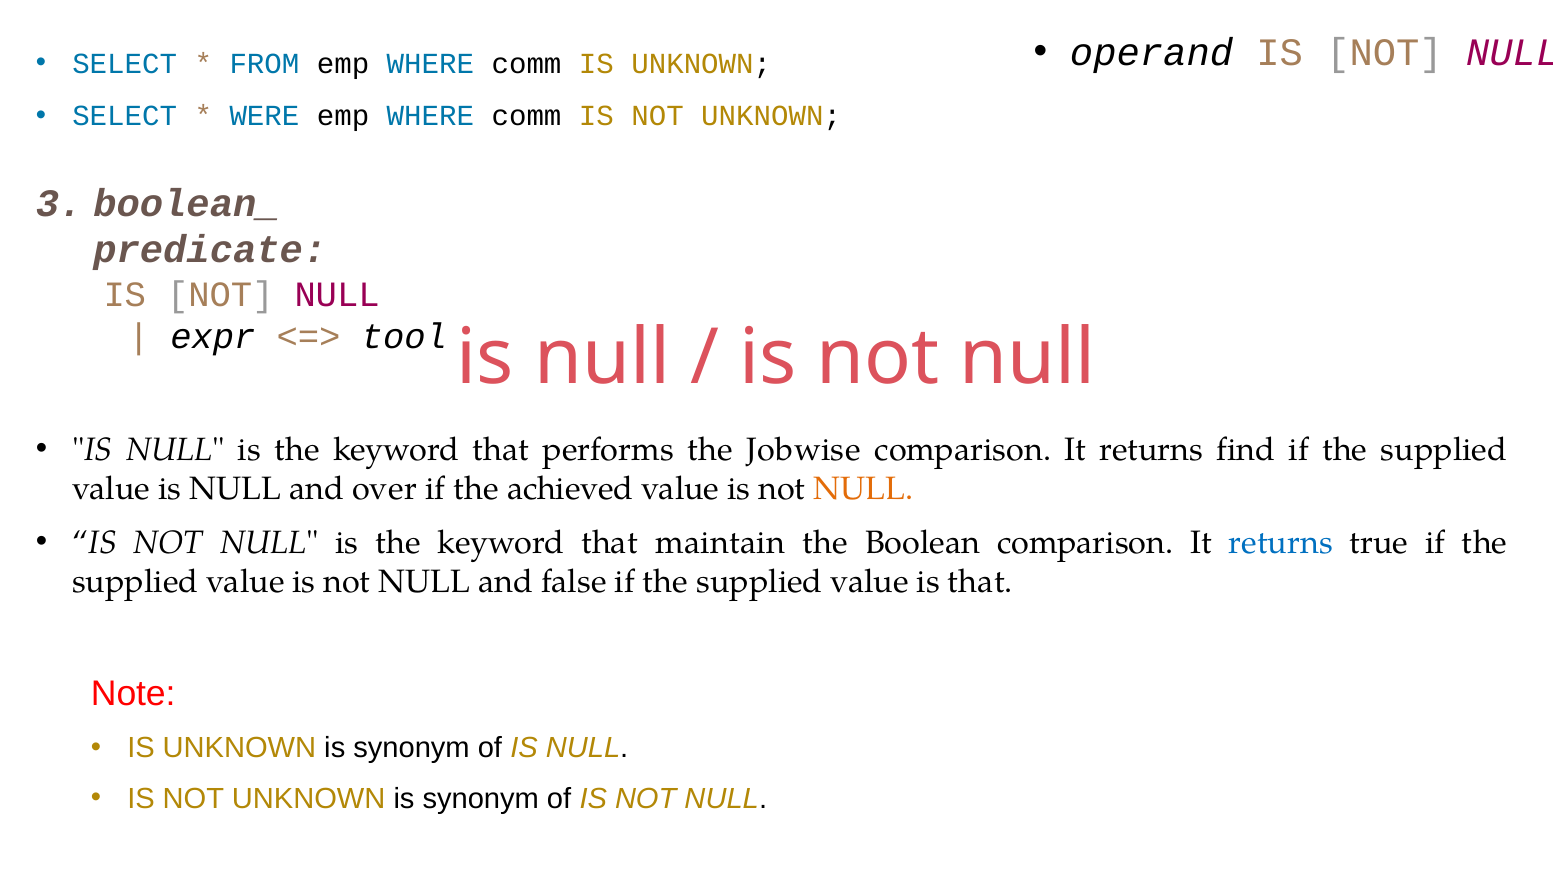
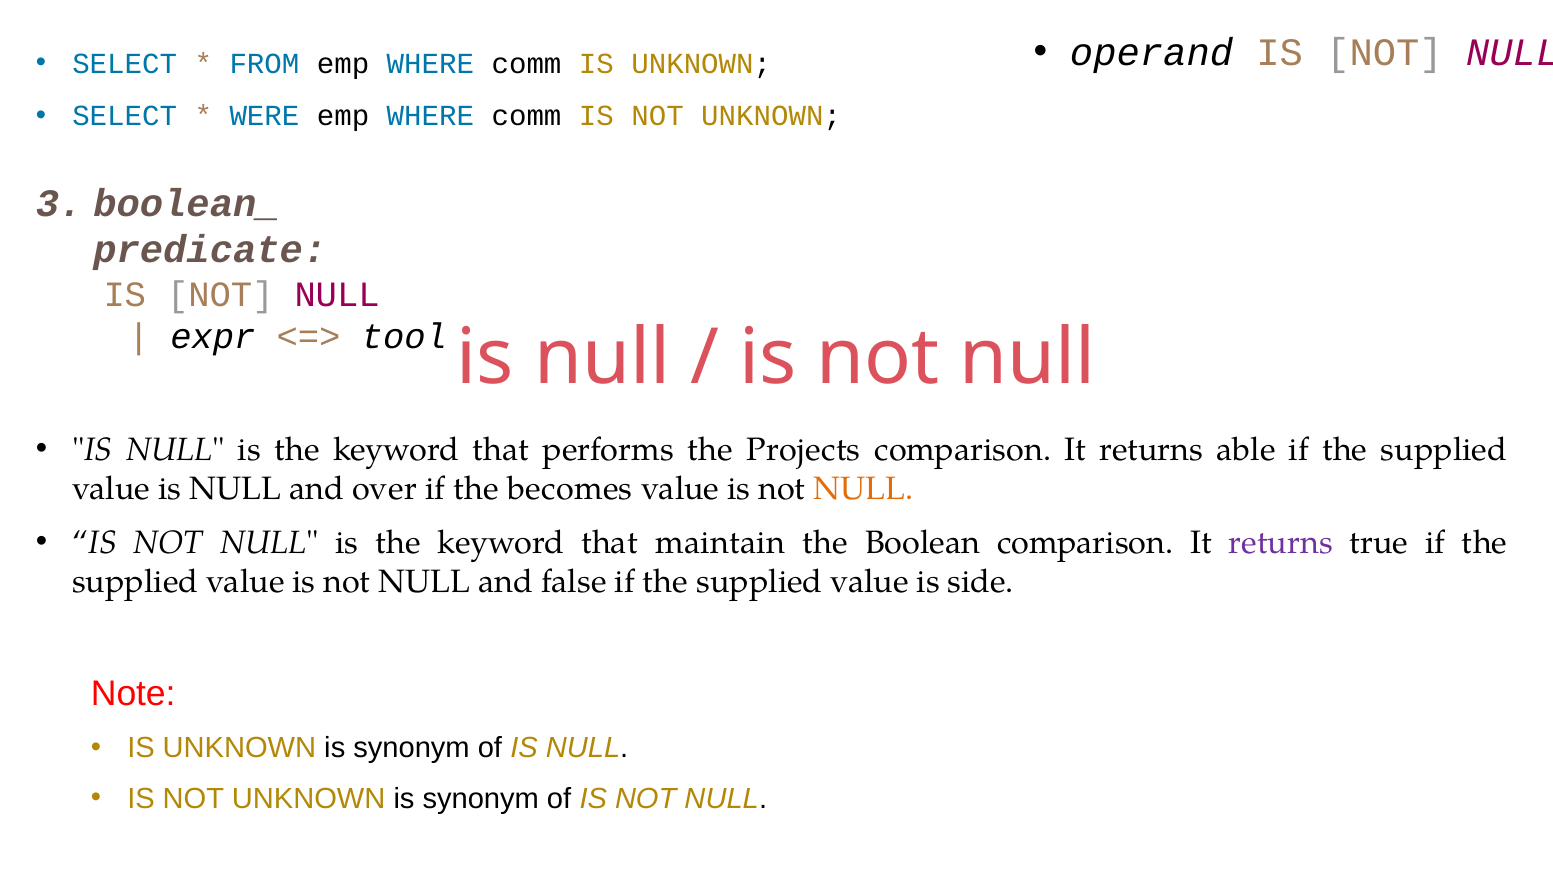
Jobwise: Jobwise -> Projects
find: find -> able
achieved: achieved -> becomes
returns at (1281, 543) colour: blue -> purple
is that: that -> side
